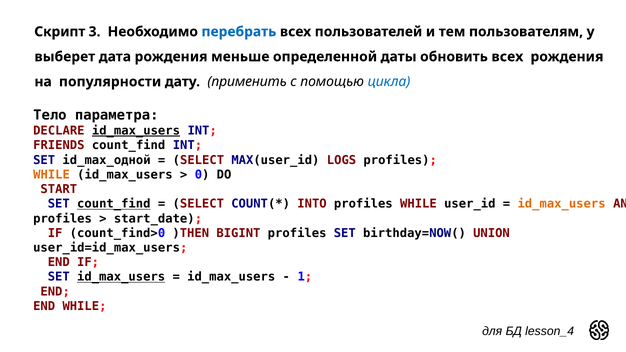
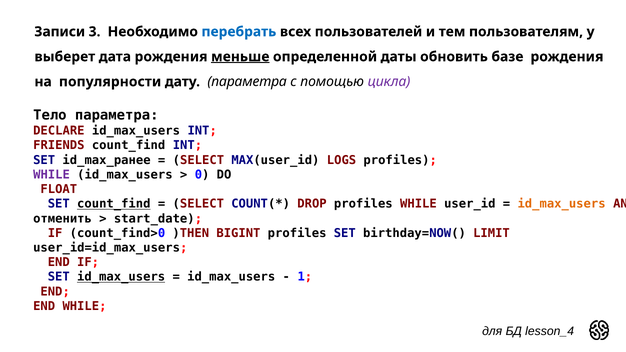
Скрипт: Скрипт -> Записи
меньше underline: none -> present
обновить всех: всех -> базе
дату применить: применить -> параметра
цикла colour: blue -> purple
id_max_users at (136, 131) underline: present -> none
id_max_одной: id_max_одной -> id_max_ранее
WHILE at (52, 175) colour: orange -> purple
START: START -> FLOAT
INTO: INTO -> DROP
profiles at (63, 219): profiles -> отменить
UNION: UNION -> LIMIT
